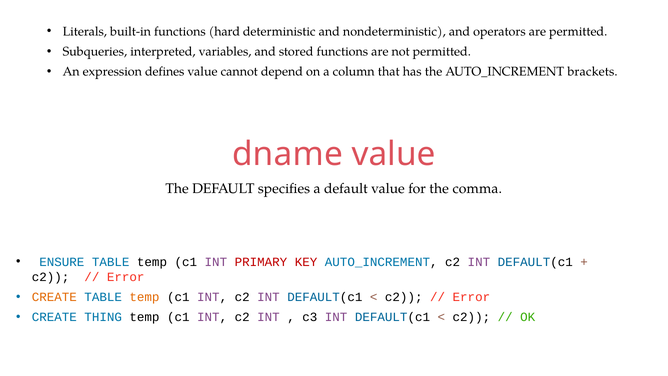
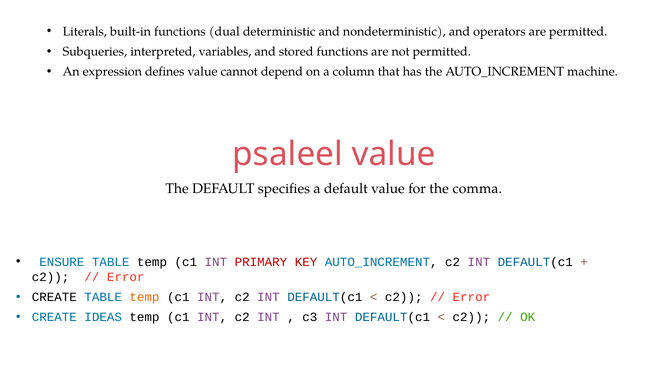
hard: hard -> dual
brackets: brackets -> machine
dname: dname -> psaleel
CREATE at (54, 297) colour: orange -> black
THING: THING -> IDEAS
